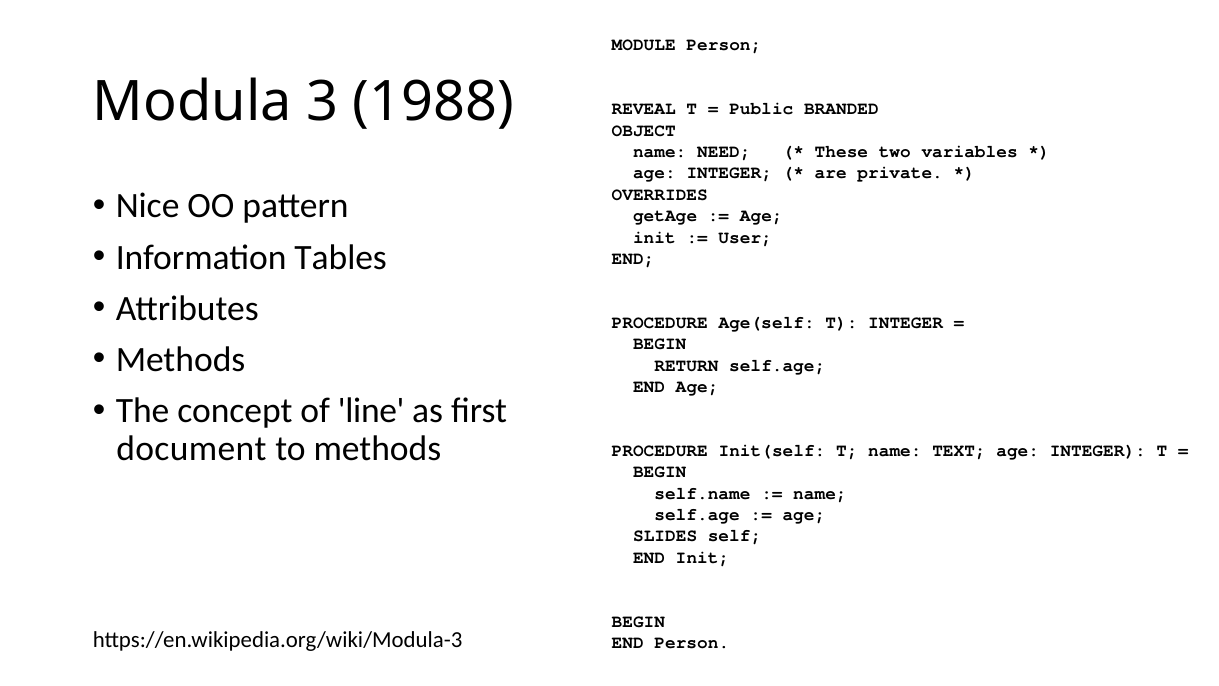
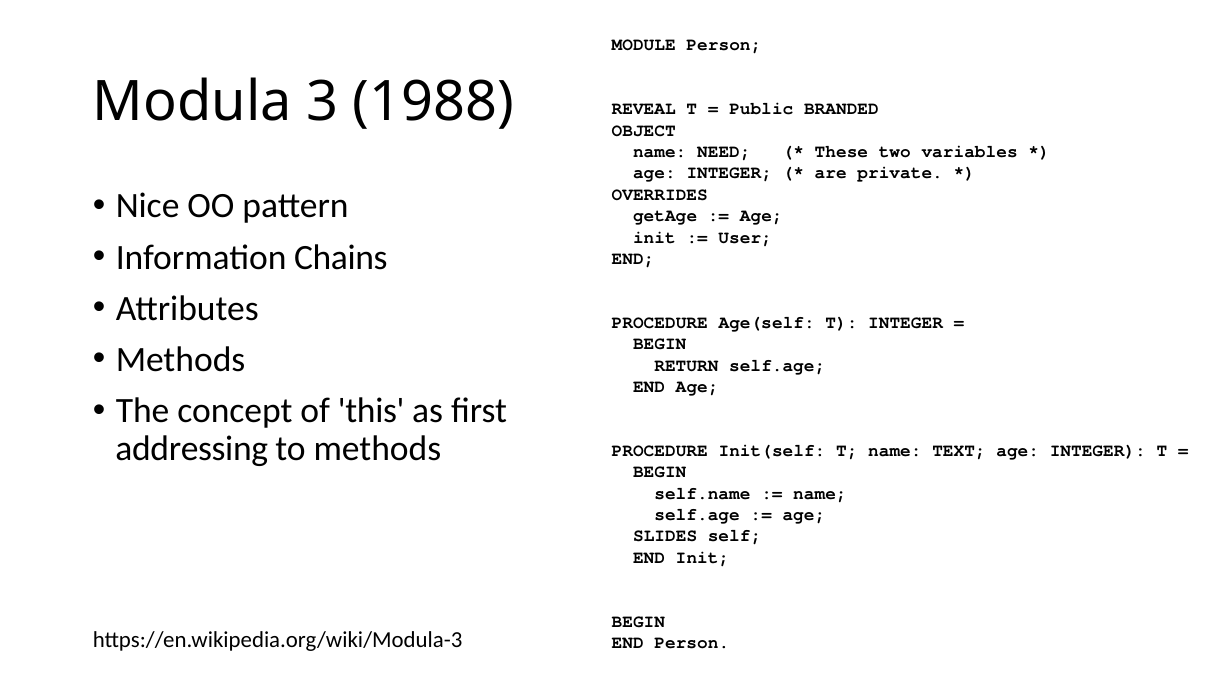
Tables: Tables -> Chains
line: line -> this
document: document -> addressing
